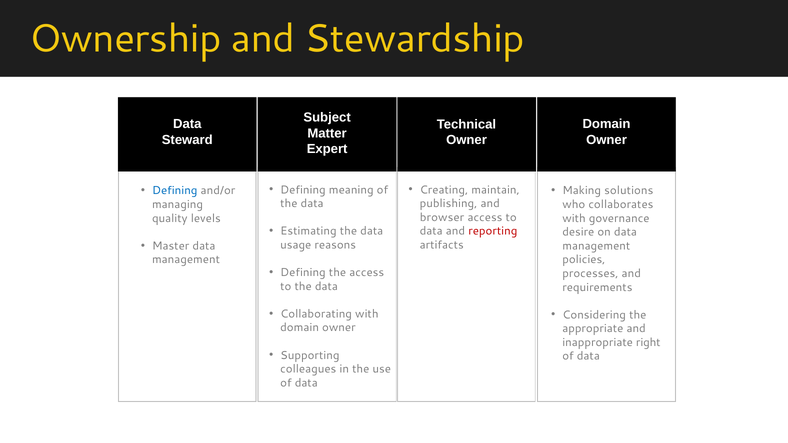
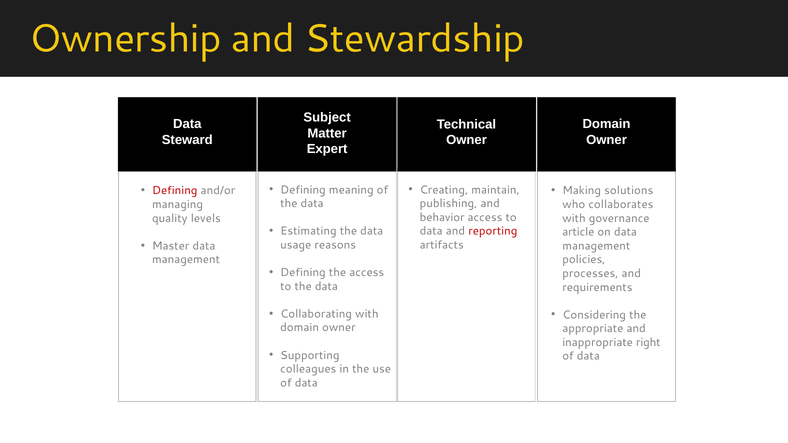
Defining at (175, 191) colour: blue -> red
browser: browser -> behavior
desire: desire -> article
